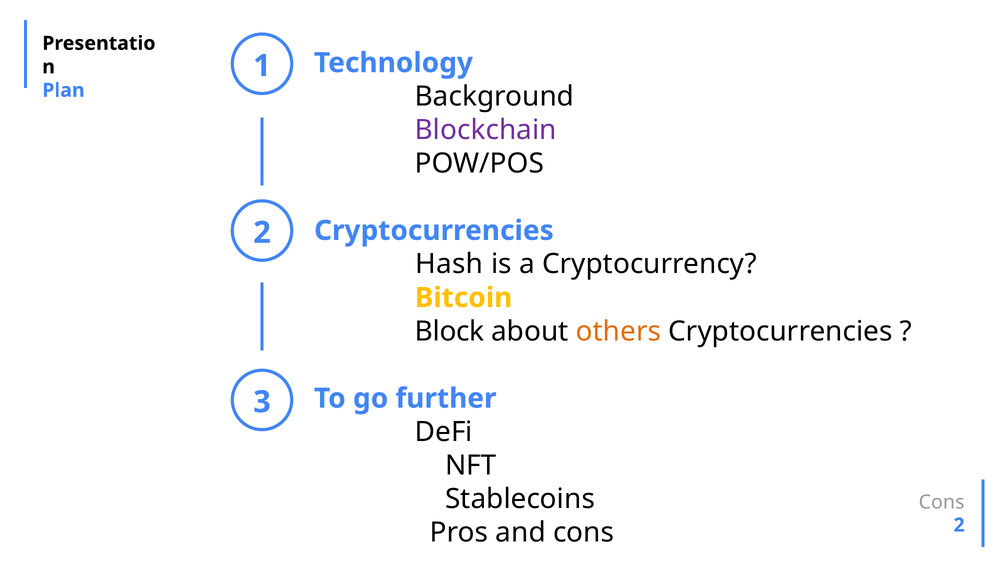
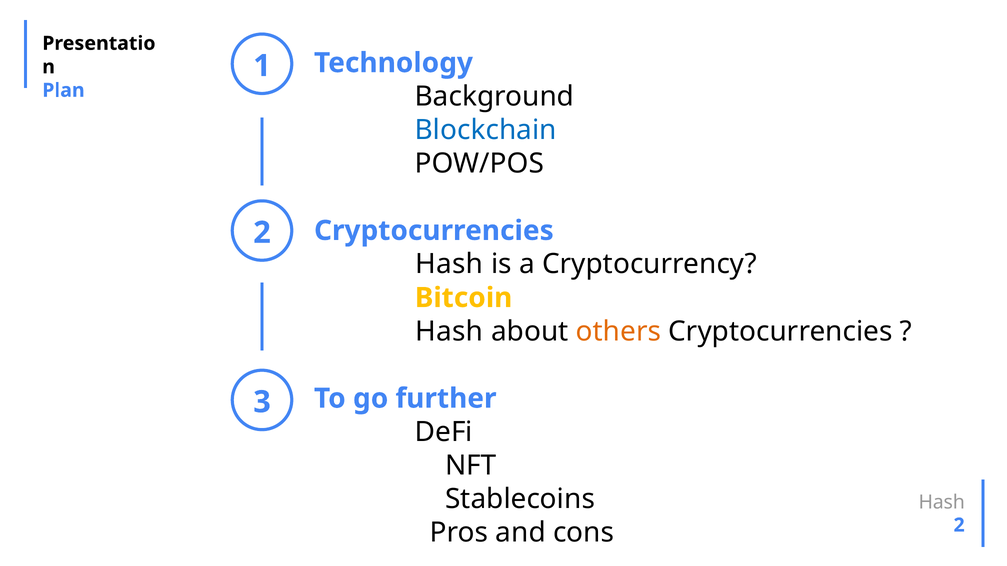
Blockchain colour: purple -> blue
Block at (450, 332): Block -> Hash
Cons at (942, 503): Cons -> Hash
